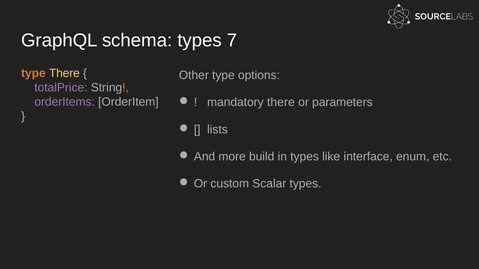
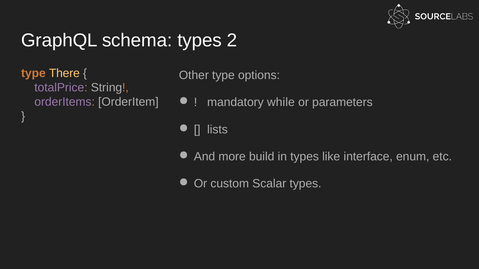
7: 7 -> 2
mandatory there: there -> while
